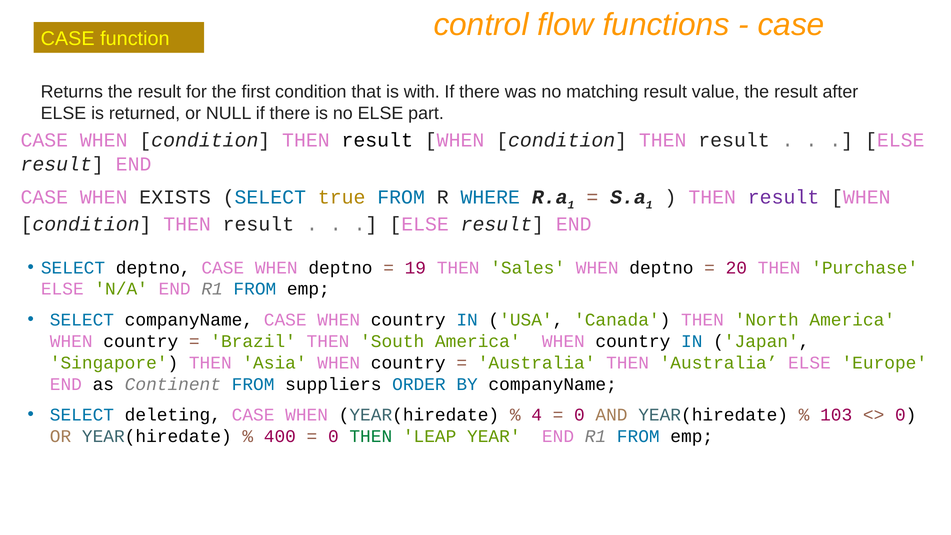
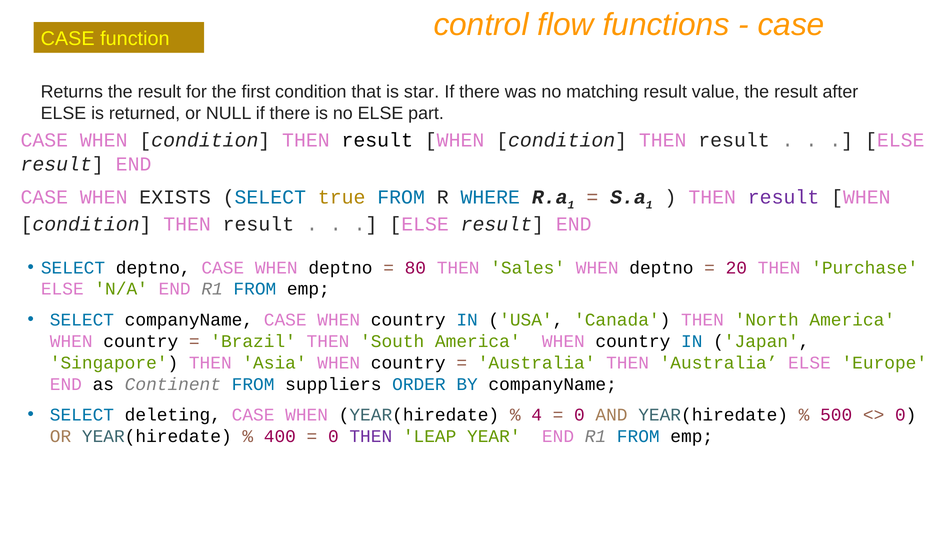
with: with -> star
19: 19 -> 80
103: 103 -> 500
THEN at (371, 436) colour: green -> purple
